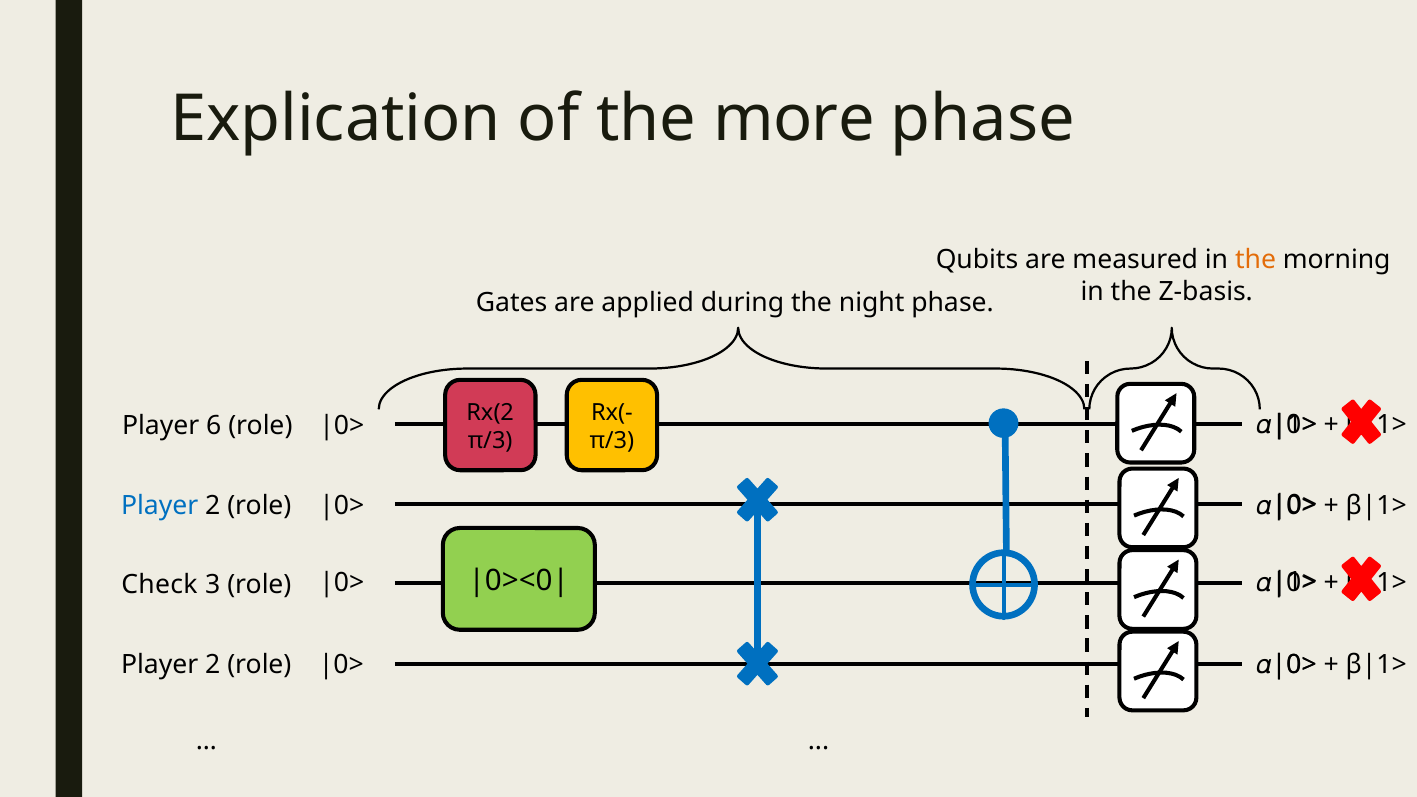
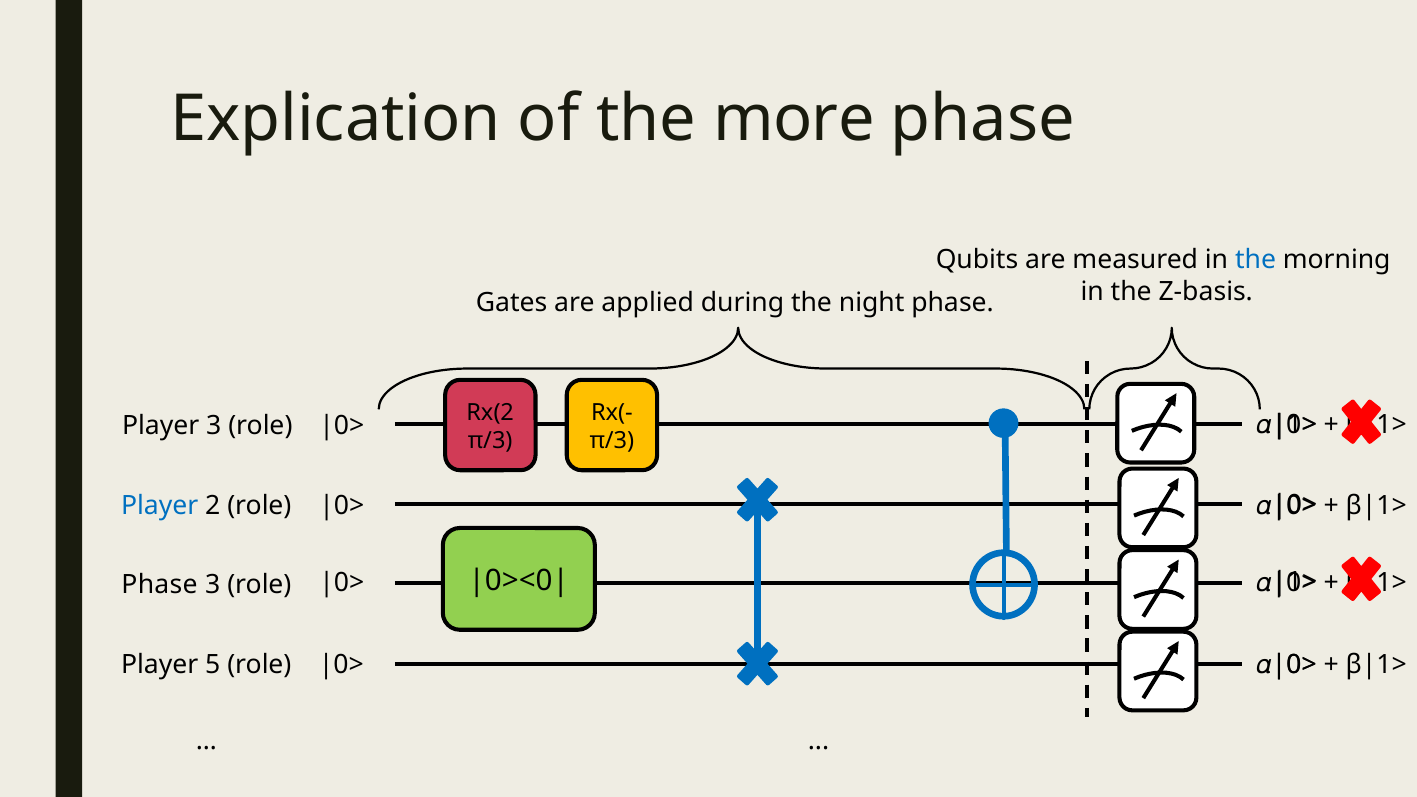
the at (1256, 260) colour: orange -> blue
Player 6: 6 -> 3
Check at (160, 585): Check -> Phase
2 at (213, 665): 2 -> 5
